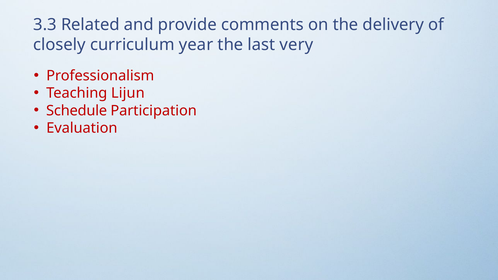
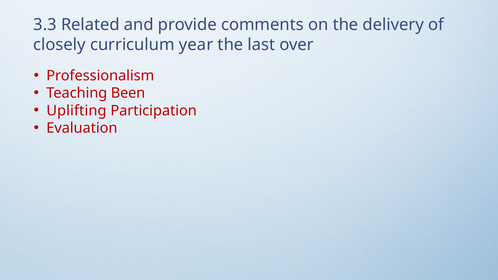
very: very -> over
Lijun: Lijun -> Been
Schedule: Schedule -> Uplifting
